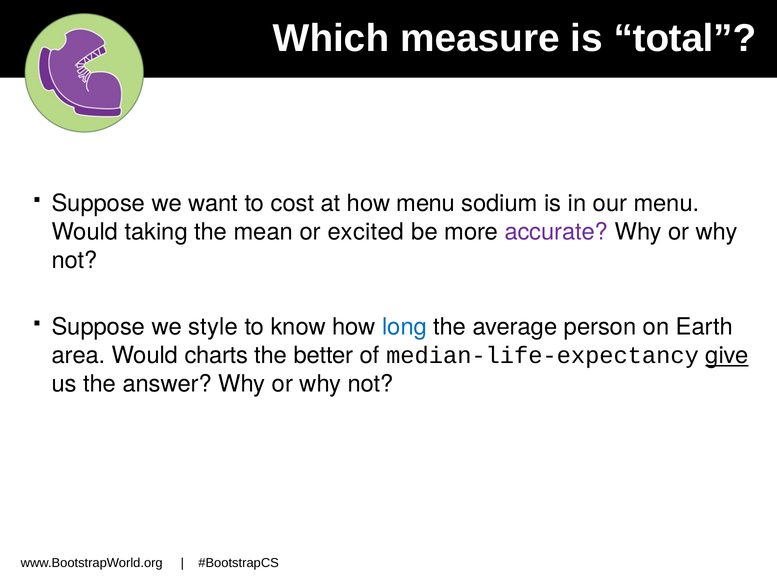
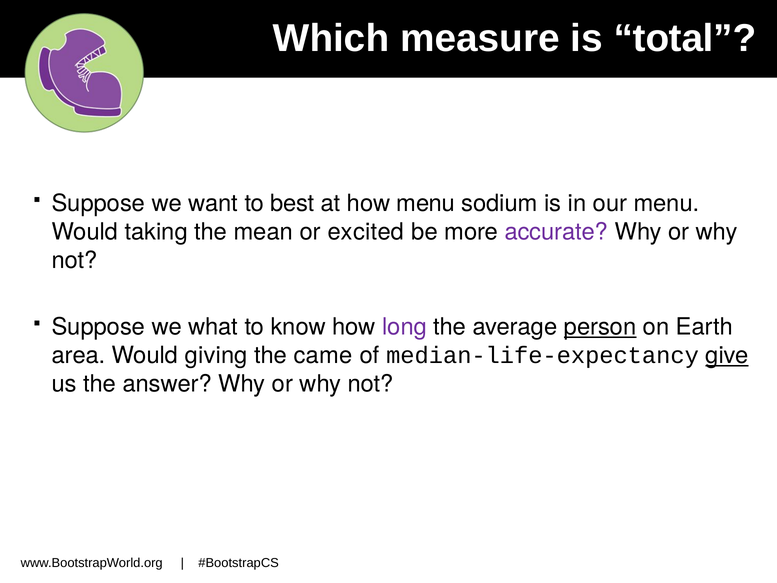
cost: cost -> best
style: style -> what
long colour: blue -> purple
person underline: none -> present
charts: charts -> giving
better: better -> came
